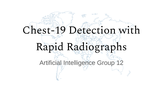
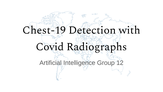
Rapid: Rapid -> Covid
